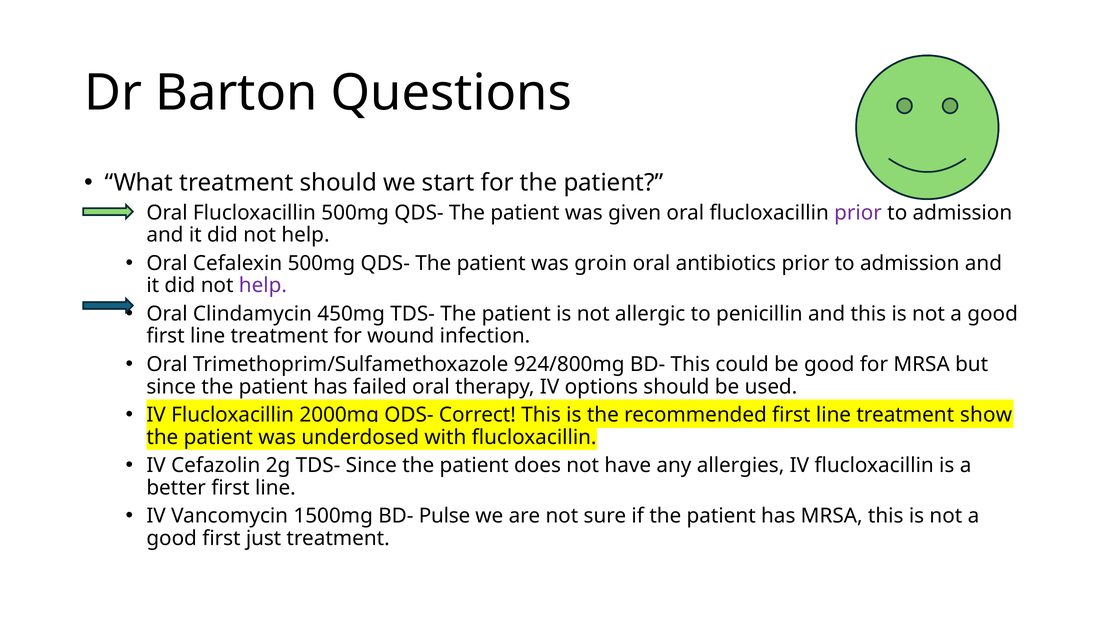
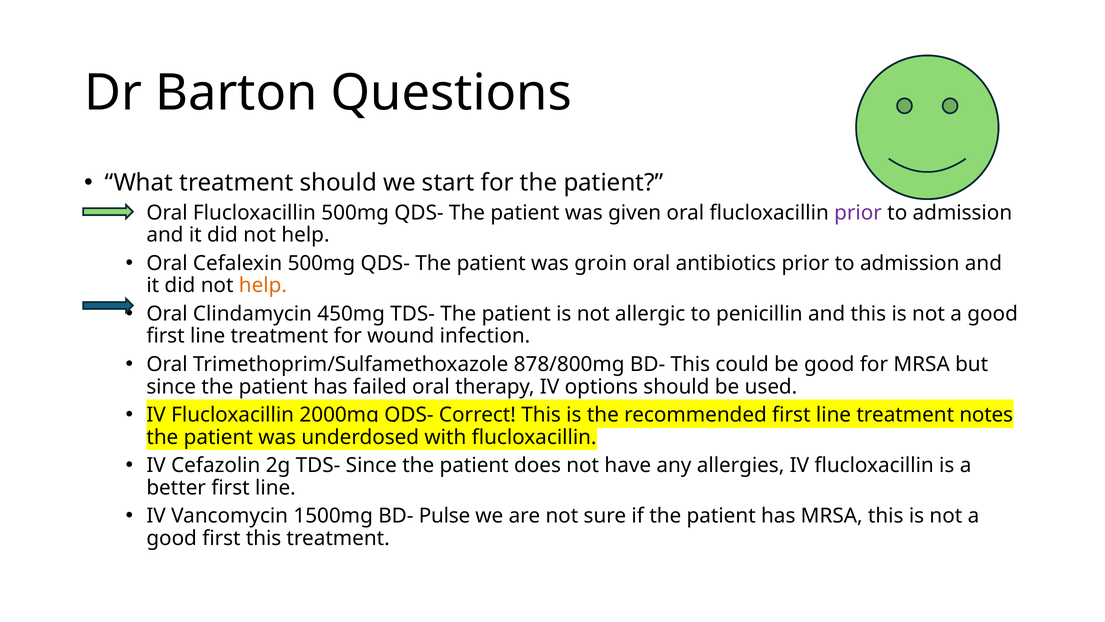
help at (263, 285) colour: purple -> orange
924/800mg: 924/800mg -> 878/800mg
show: show -> notes
first just: just -> this
